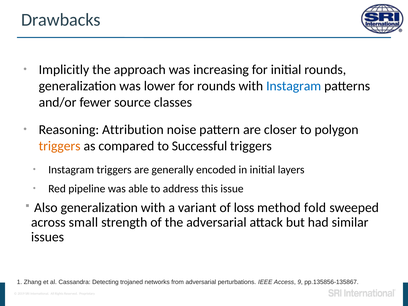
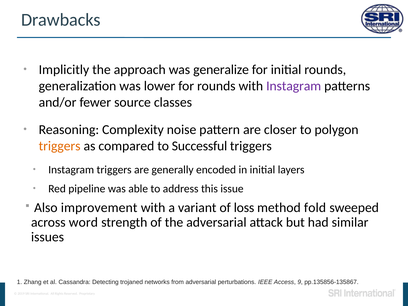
increasing: increasing -> generalize
Instagram at (294, 86) colour: blue -> purple
Attribution: Attribution -> Complexity
Also generalization: generalization -> improvement
small: small -> word
